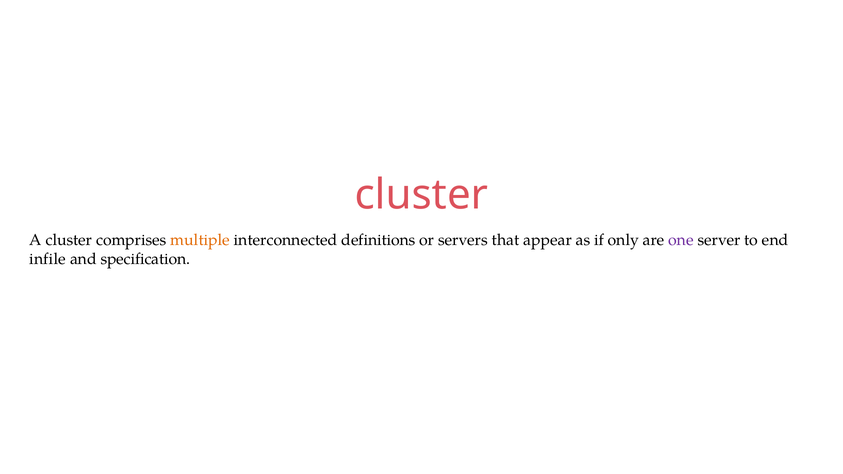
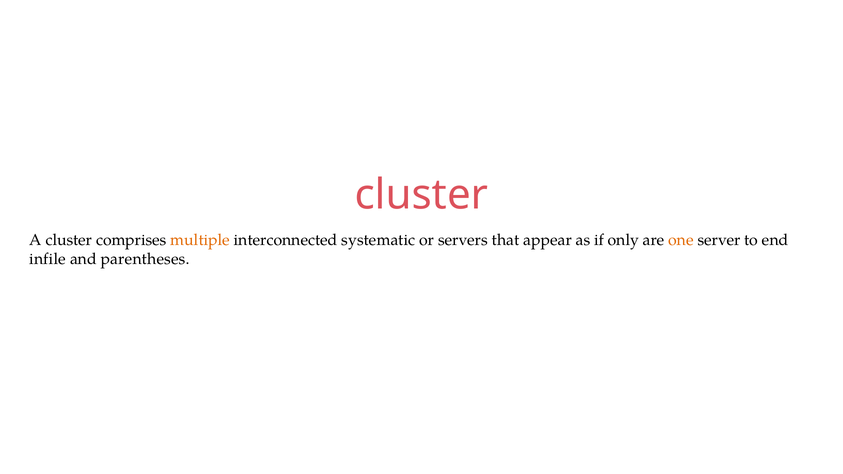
definitions: definitions -> systematic
one colour: purple -> orange
specification: specification -> parentheses
